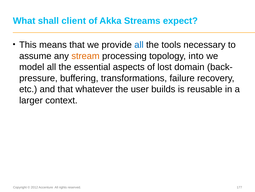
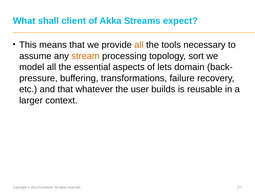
all at (139, 45) colour: blue -> orange
into: into -> sort
lost: lost -> lets
